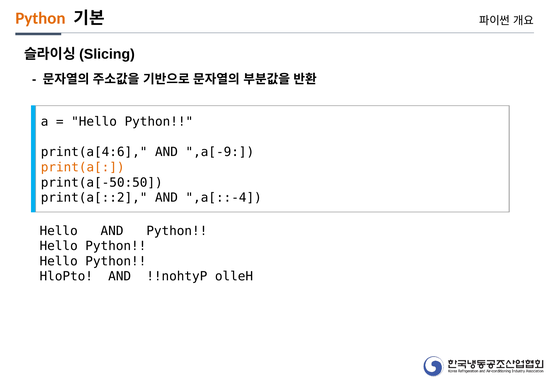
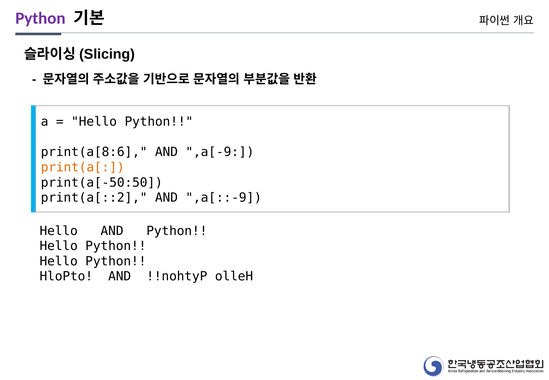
Python at (40, 18) colour: orange -> purple
print(a[4:6: print(a[4:6 -> print(a[8:6
,a[::-4: ,a[::-4 -> ,a[::-9
